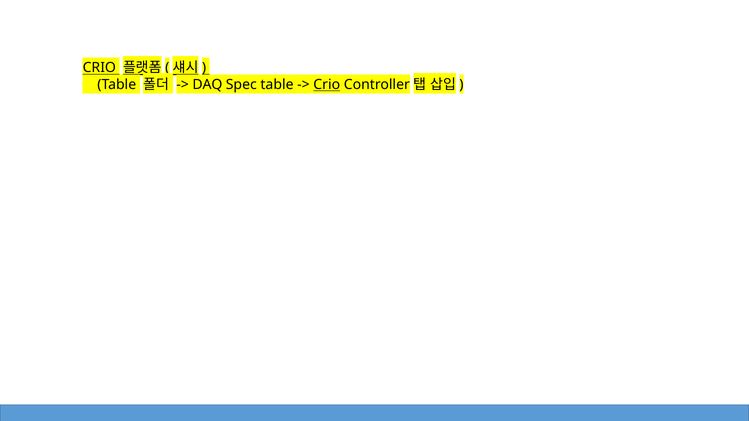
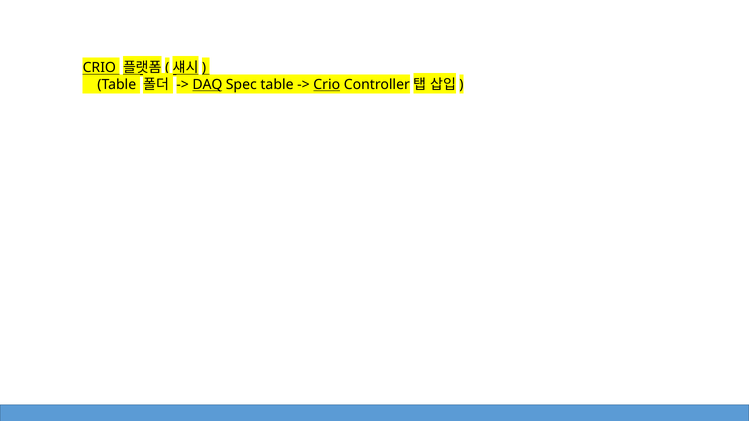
DAQ underline: none -> present
